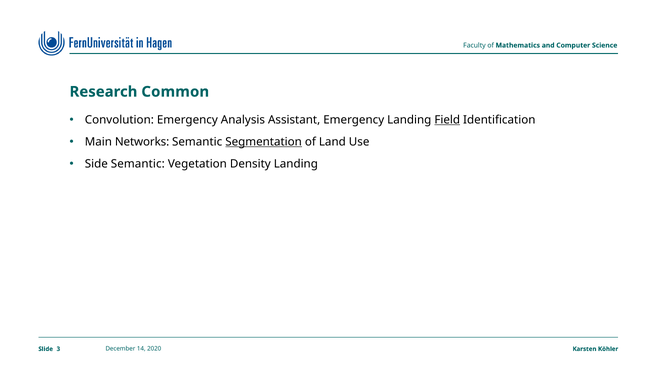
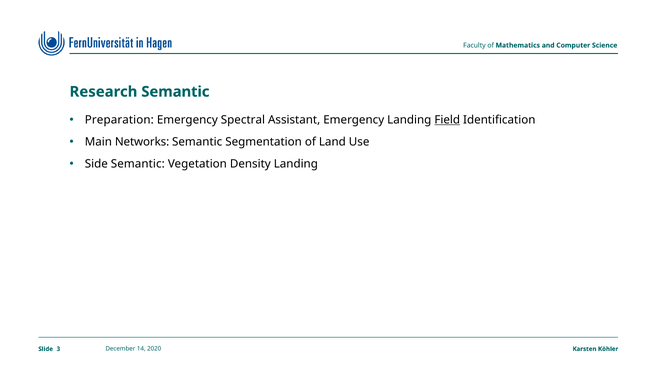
Research Common: Common -> Semantic
Convolution: Convolution -> Preparation
Analysis: Analysis -> Spectral
Segmentation underline: present -> none
